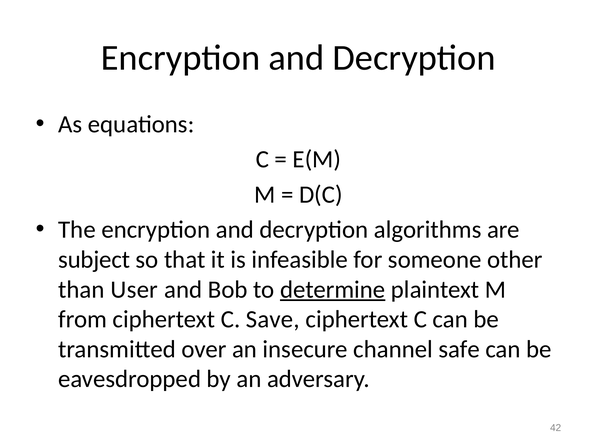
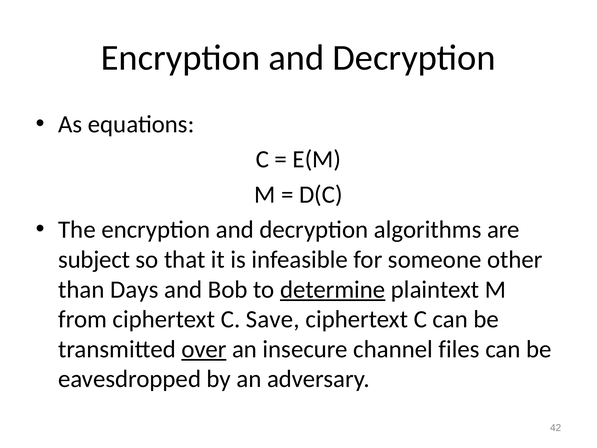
User: User -> Days
over underline: none -> present
safe: safe -> files
